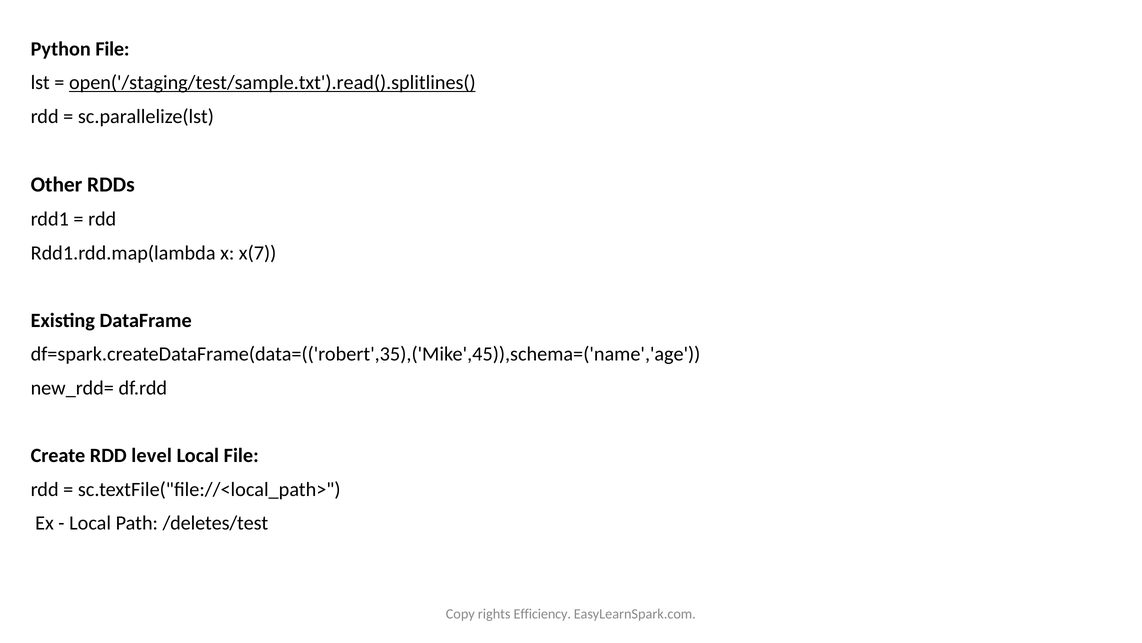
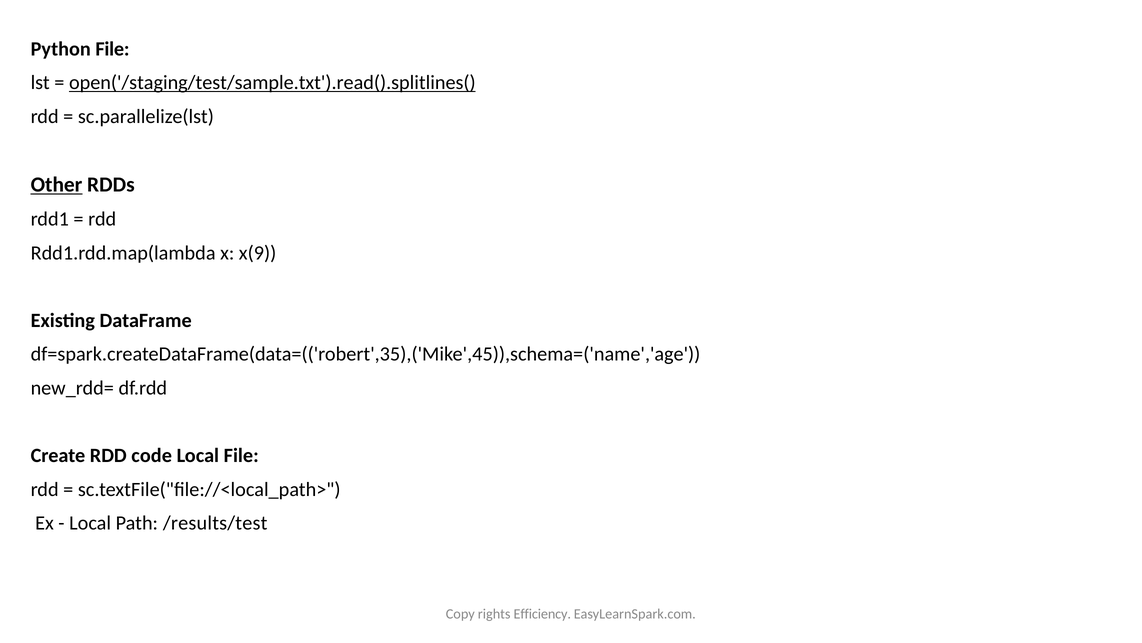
Other underline: none -> present
x(7: x(7 -> x(9
level: level -> code
/deletes/test: /deletes/test -> /results/test
